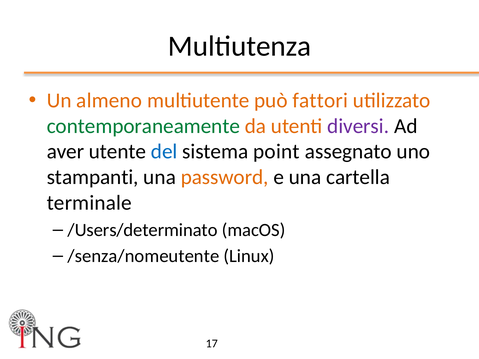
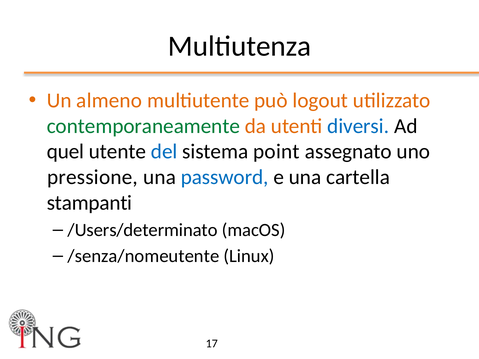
fattori: fattori -> logout
diversi colour: purple -> blue
aver: aver -> quel
stampanti: stampanti -> pressione
password colour: orange -> blue
terminale: terminale -> stampanti
